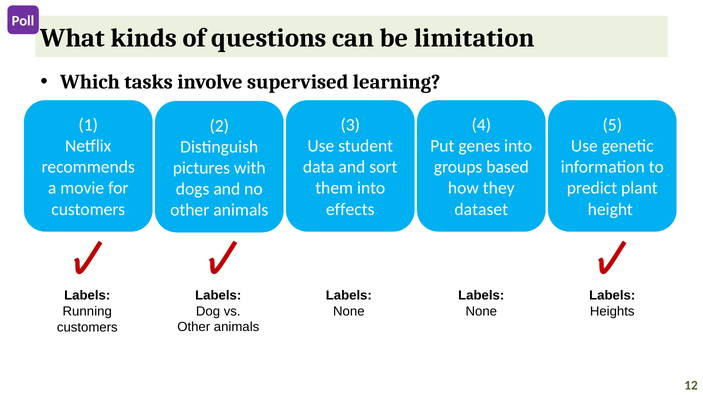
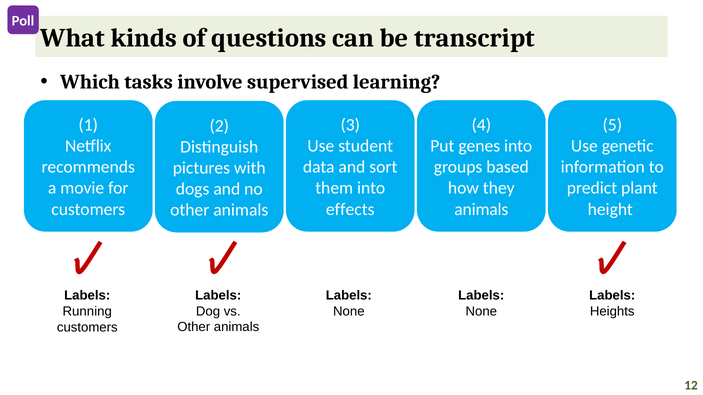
limitation: limitation -> transcript
dataset at (481, 209): dataset -> animals
